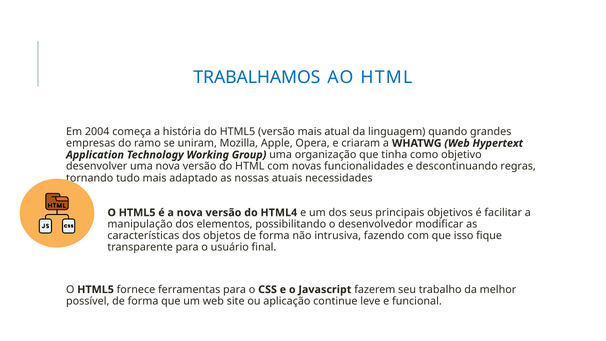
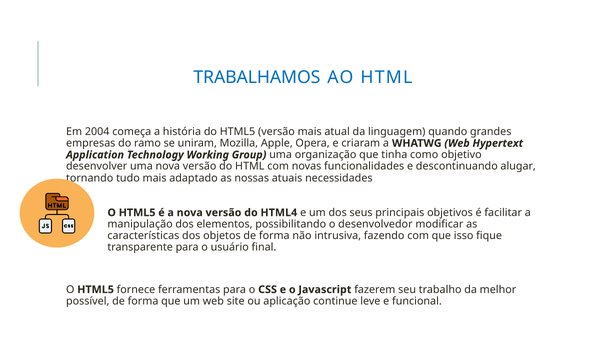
regras: regras -> alugar
